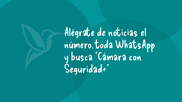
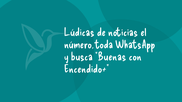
Alégrate: Alégrate -> Lúdicas
Cámara: Cámara -> Buenas
Seguridad+: Seguridad+ -> Encendido+
